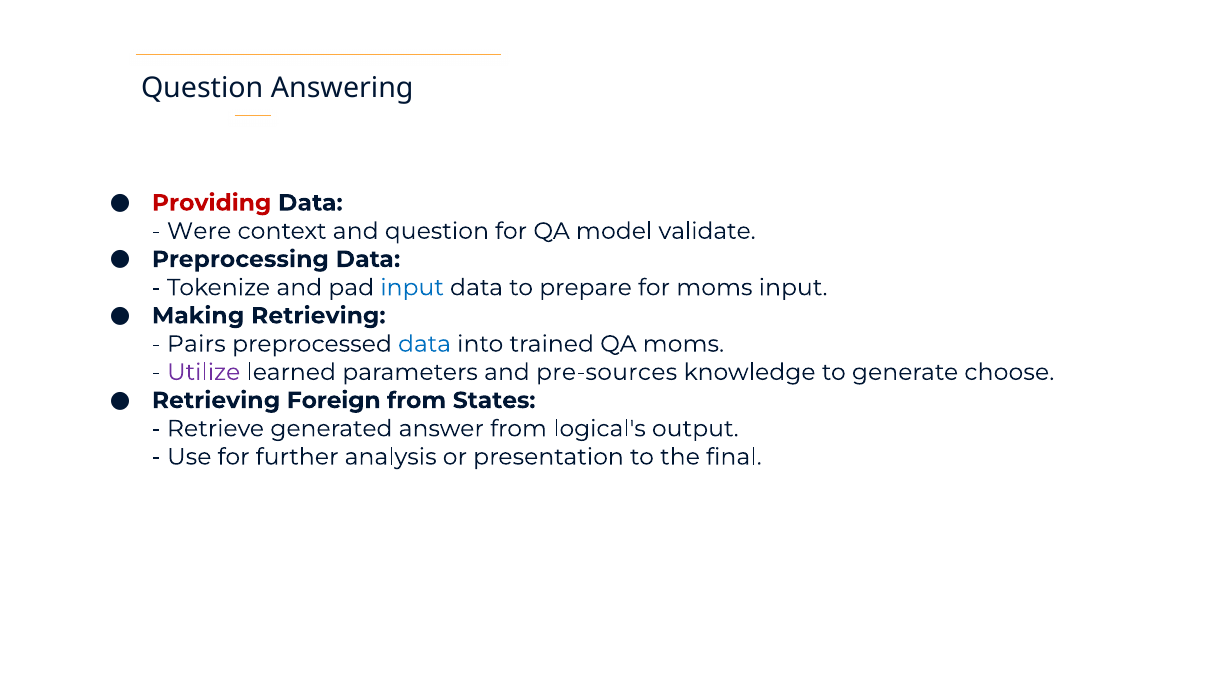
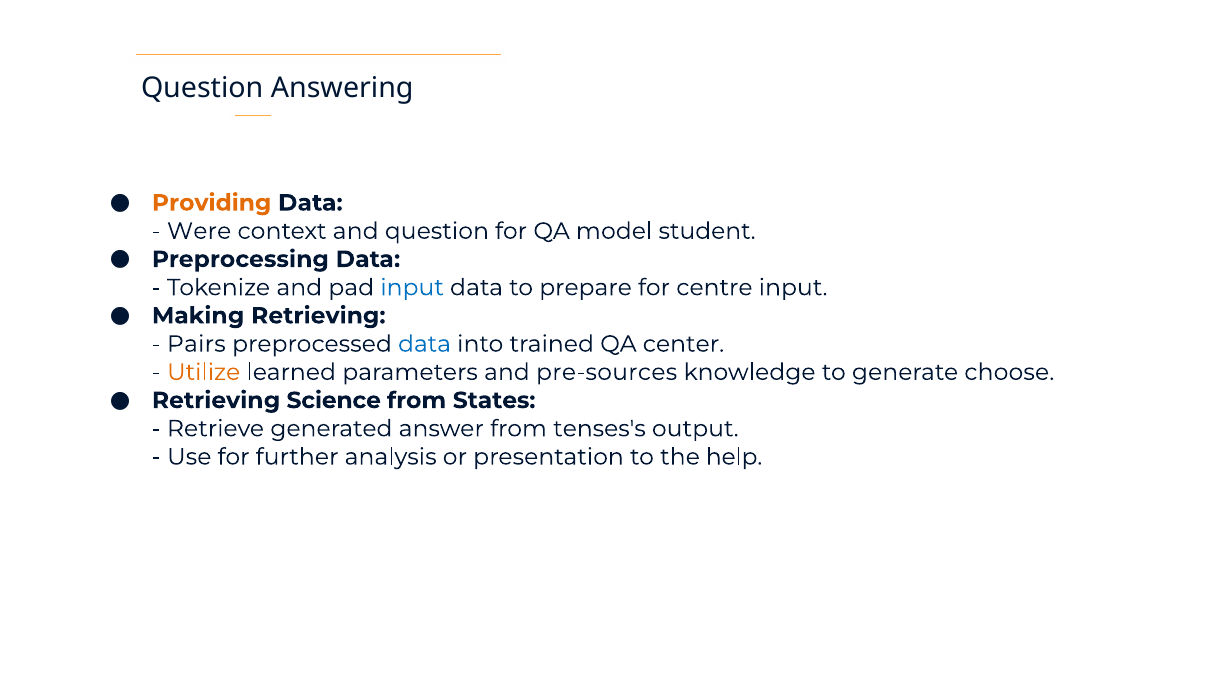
Providing colour: red -> orange
validate: validate -> student
for moms: moms -> centre
QA moms: moms -> center
Utilize colour: purple -> orange
Foreign: Foreign -> Science
logical's: logical's -> tenses's
final: final -> help
